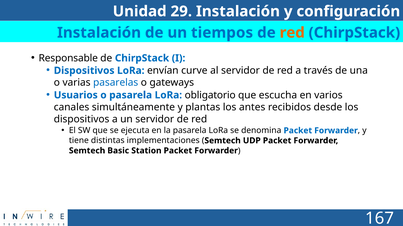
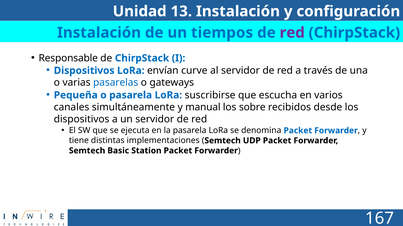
29: 29 -> 13
red at (292, 33) colour: orange -> purple
Usuarios: Usuarios -> Pequeña
obligatorio: obligatorio -> suscribirse
plantas: plantas -> manual
antes: antes -> sobre
